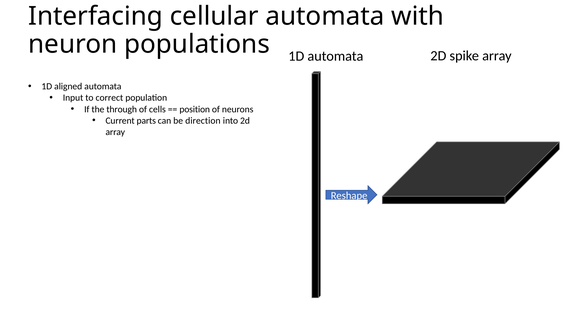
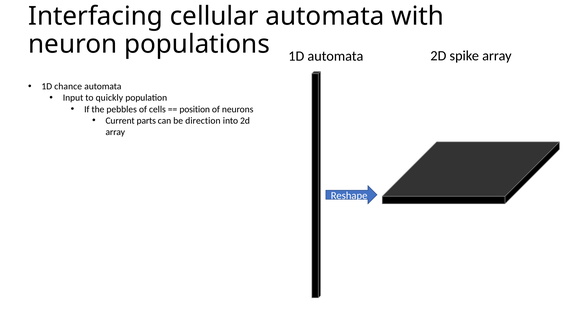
aligned: aligned -> chance
correct: correct -> quickly
through: through -> pebbles
